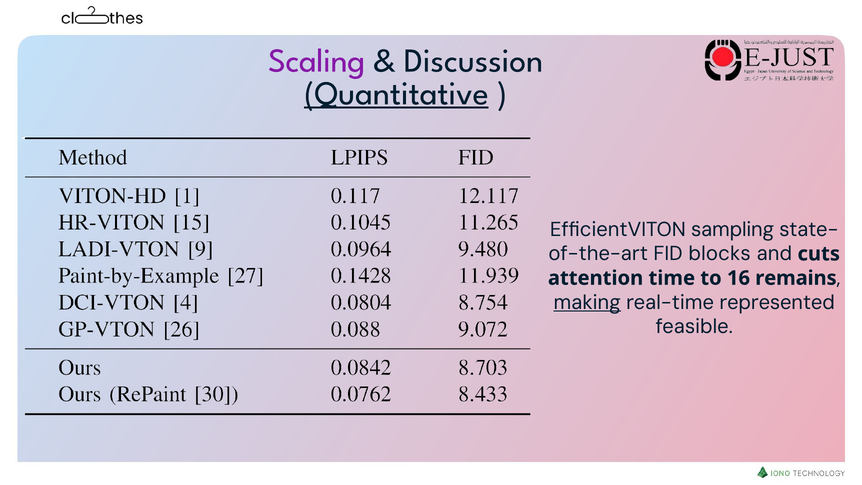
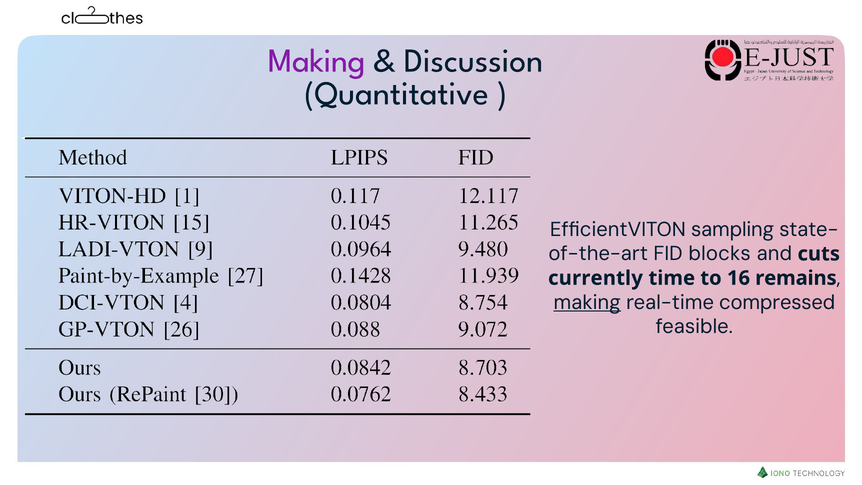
Scaling at (317, 61): Scaling -> Making
Quantitative underline: present -> none
attention: attention -> currently
represented: represented -> compressed
